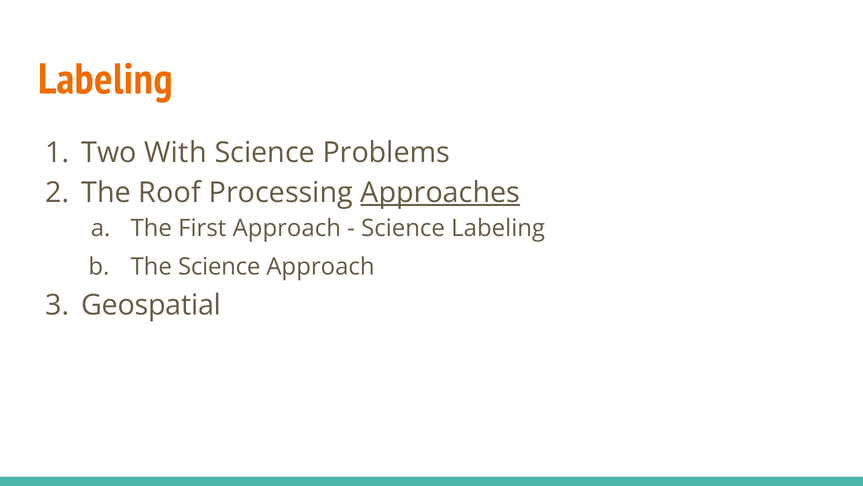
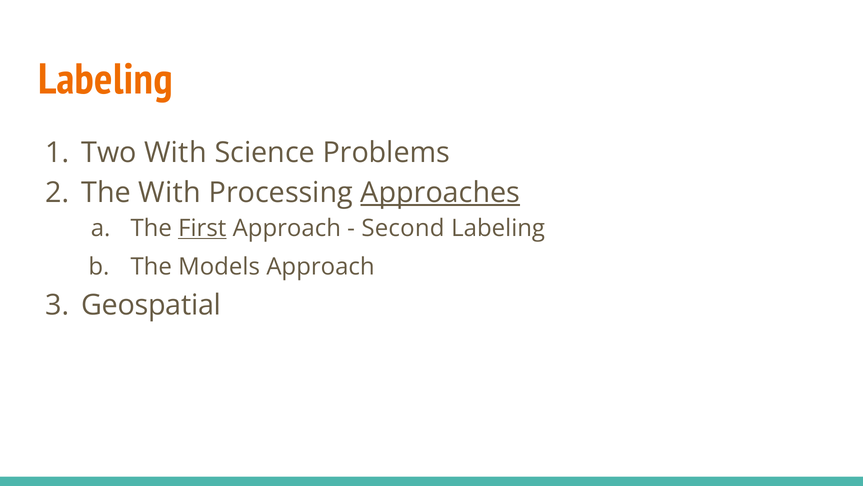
The Roof: Roof -> With
First underline: none -> present
Science at (403, 228): Science -> Second
The Science: Science -> Models
